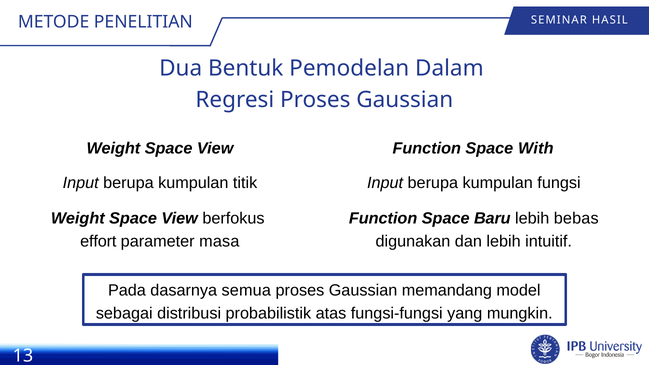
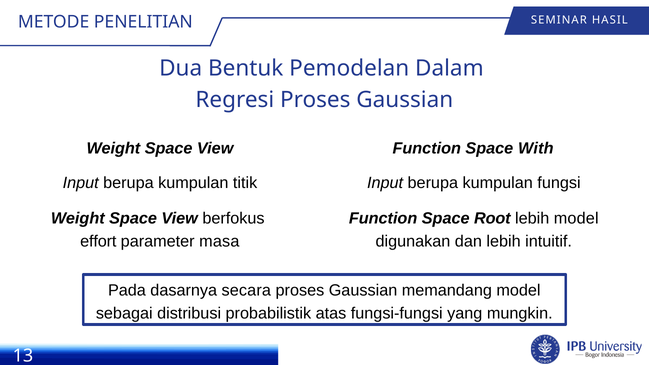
Baru: Baru -> Root
lebih bebas: bebas -> model
semua: semua -> secara
